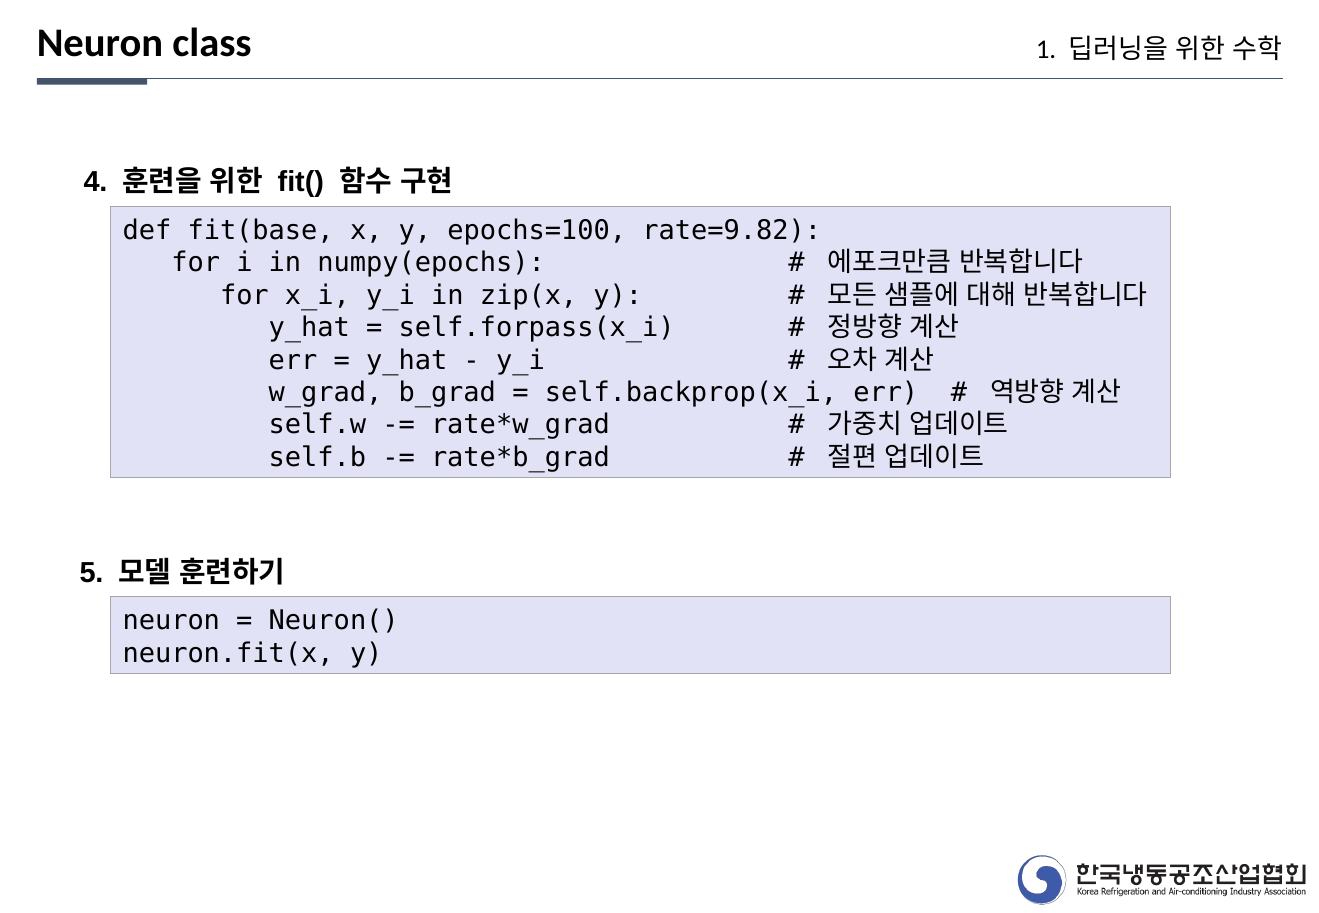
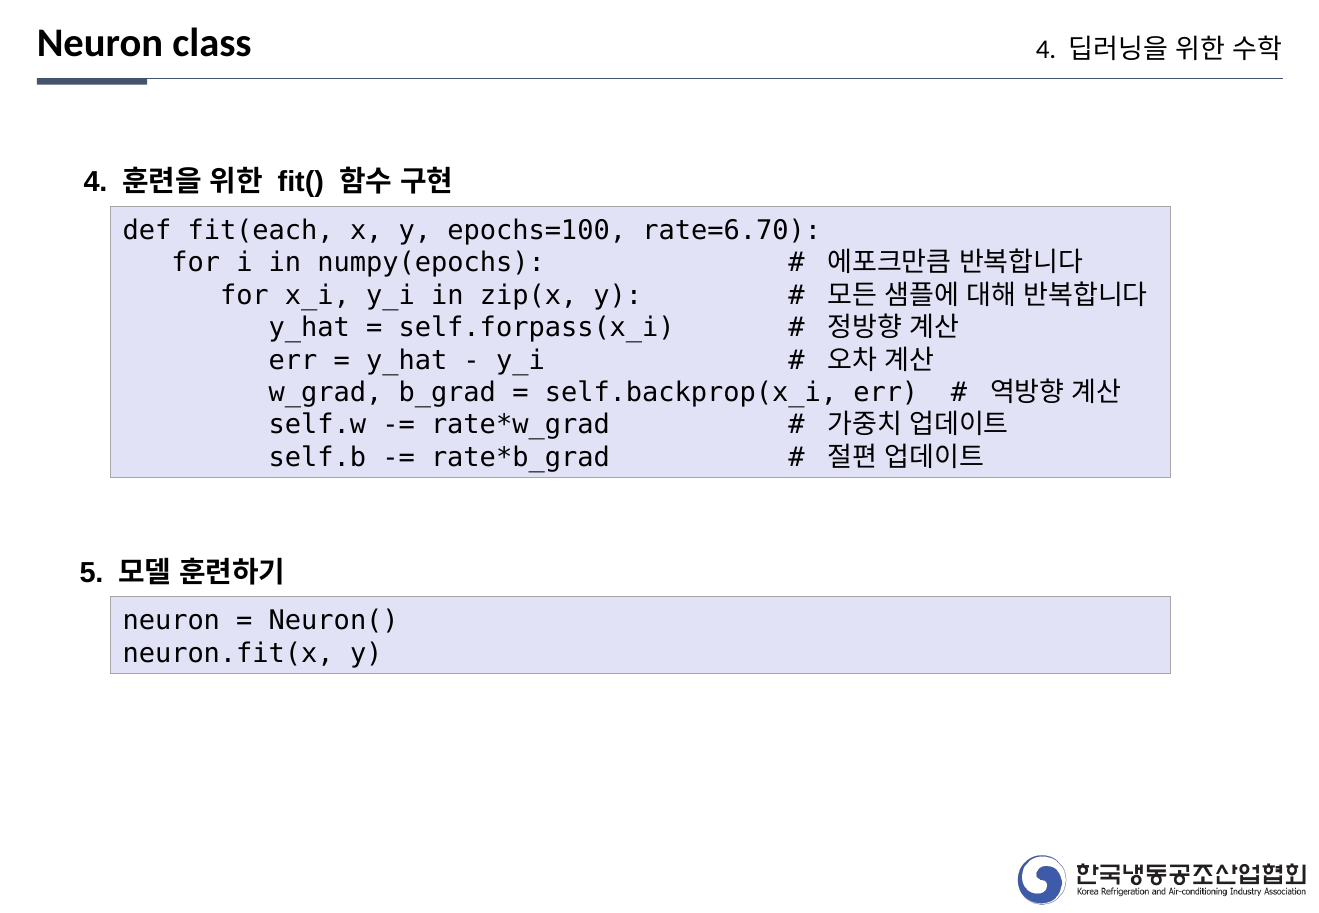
class 1: 1 -> 4
fit(base: fit(base -> fit(each
rate=9.82: rate=9.82 -> rate=6.70
